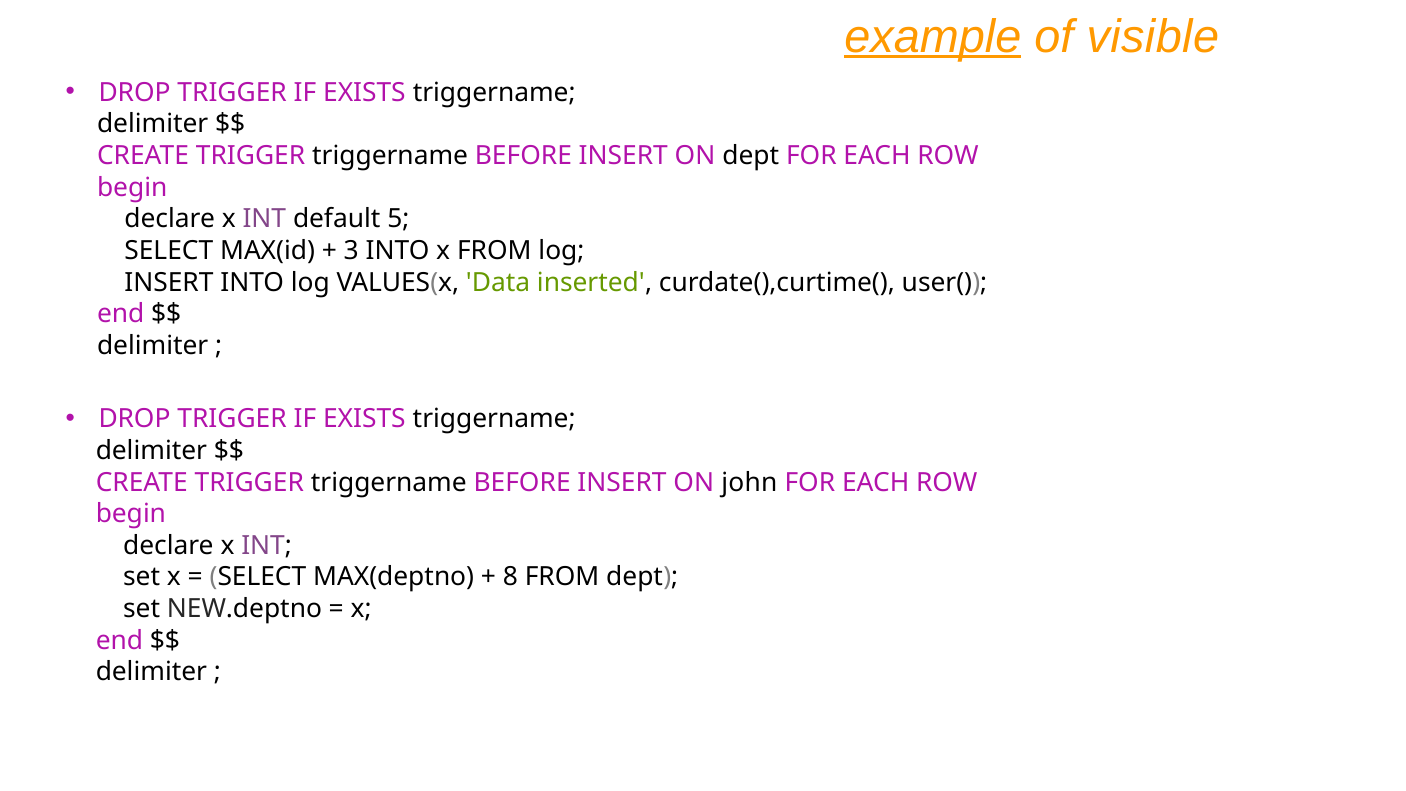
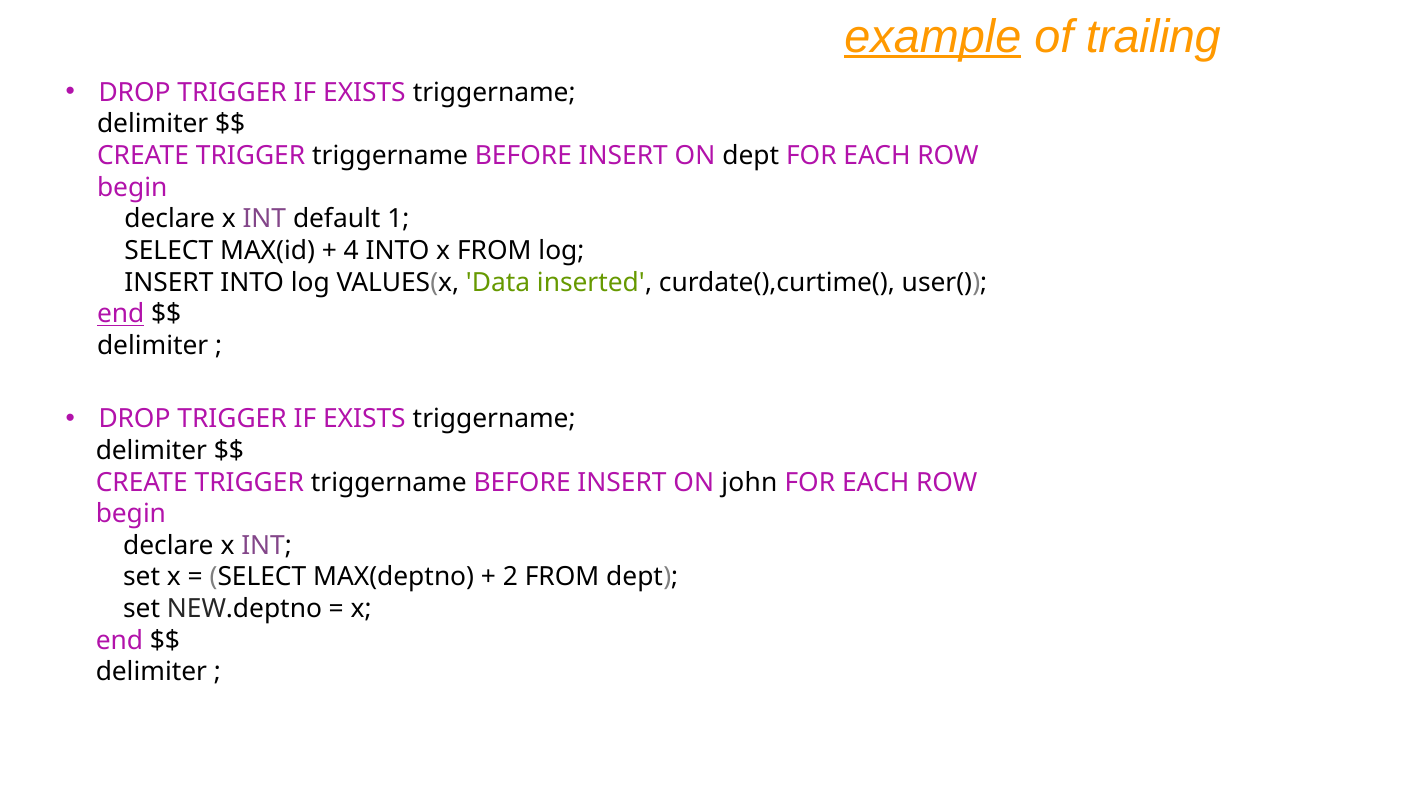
visible: visible -> trailing
5: 5 -> 1
3: 3 -> 4
end at (121, 314) underline: none -> present
8: 8 -> 2
